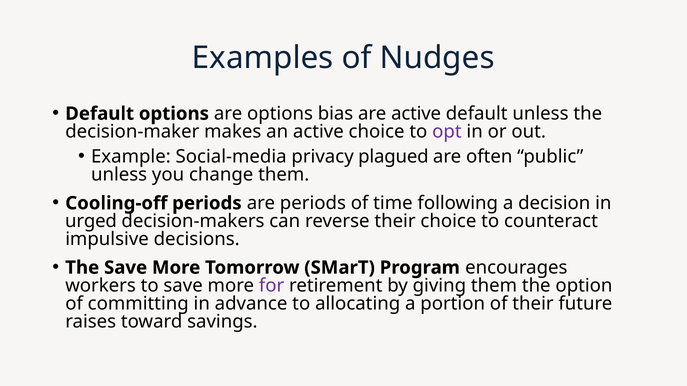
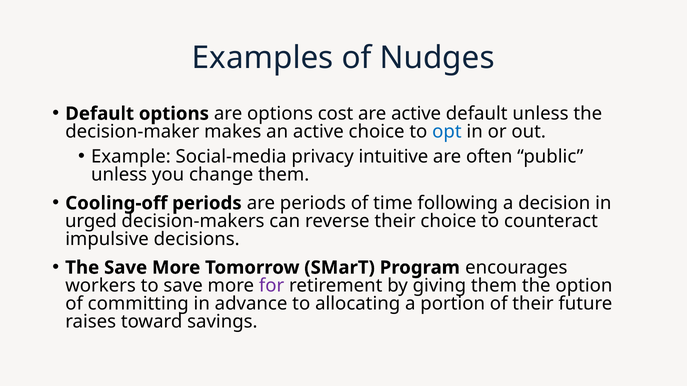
bias: bias -> cost
opt colour: purple -> blue
plagued: plagued -> intuitive
